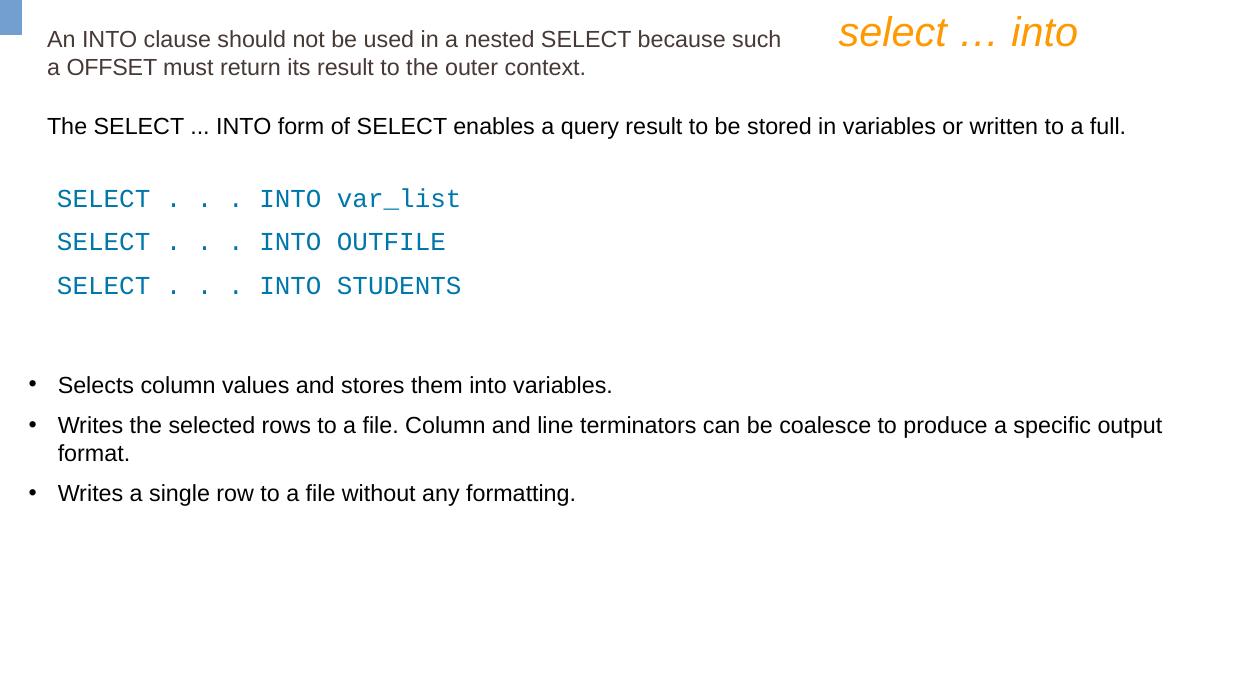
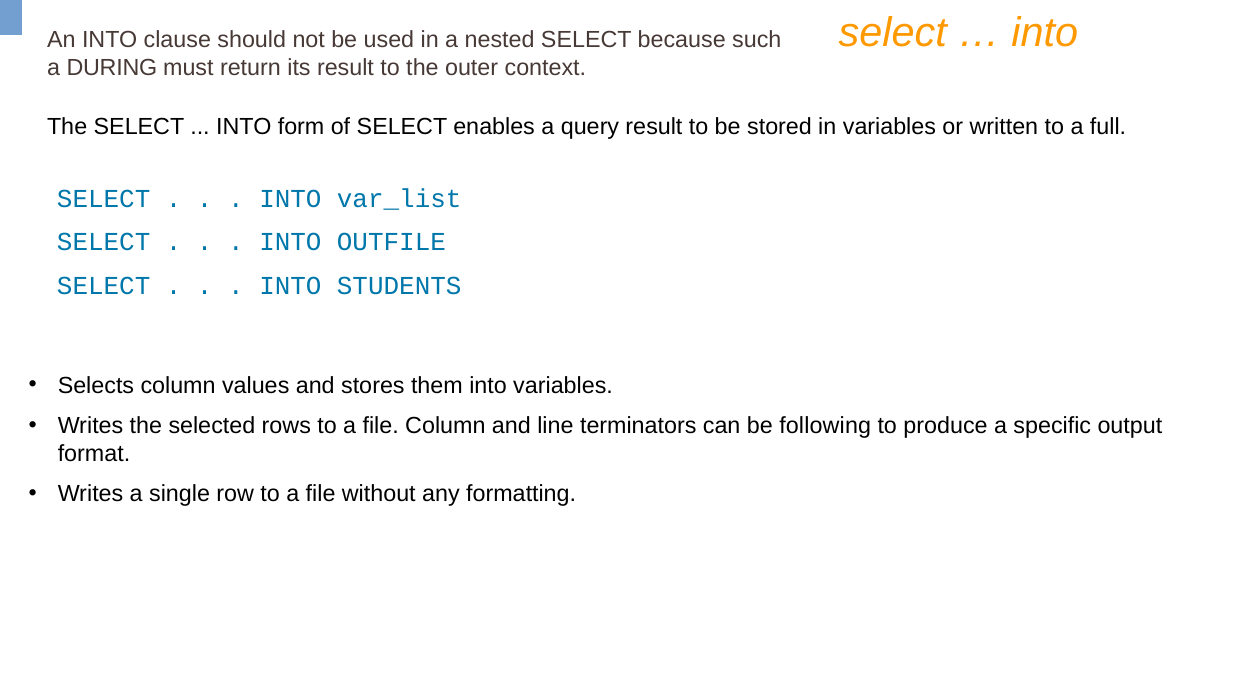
OFFSET: OFFSET -> DURING
coalesce: coalesce -> following
